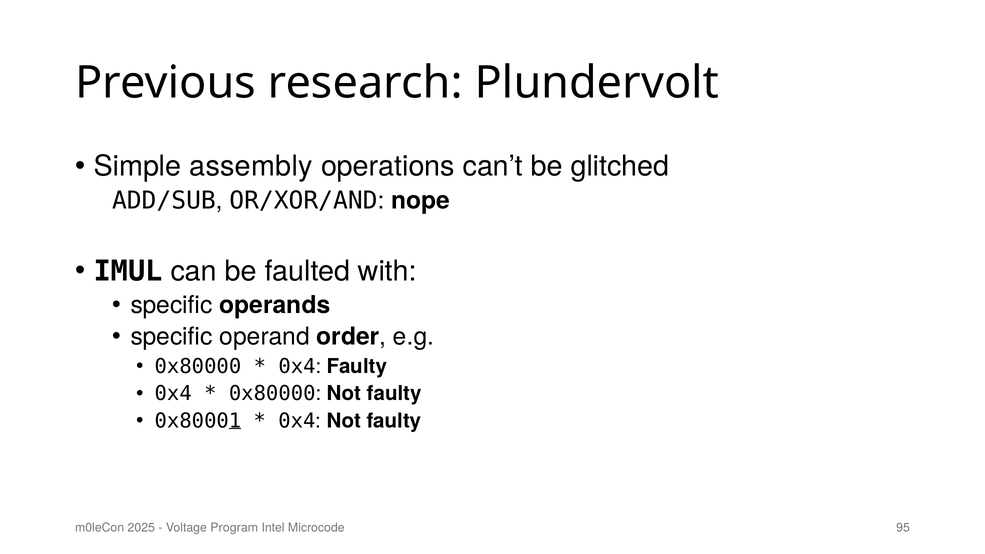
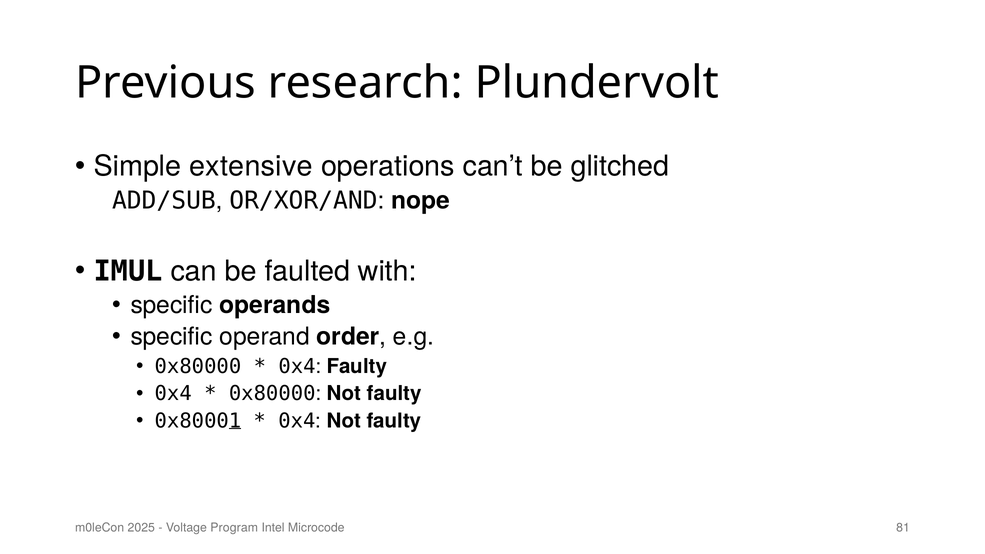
assembly: assembly -> extensive
95: 95 -> 81
